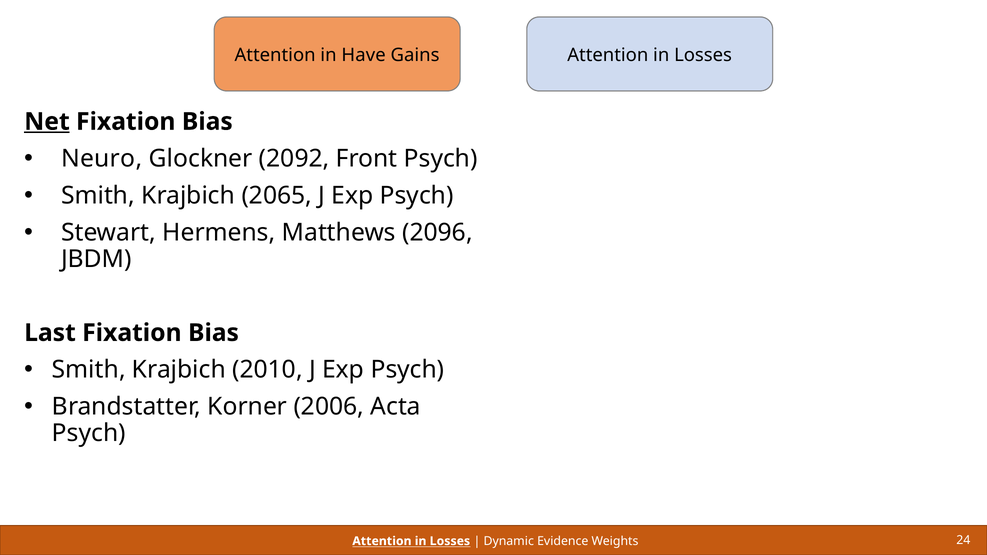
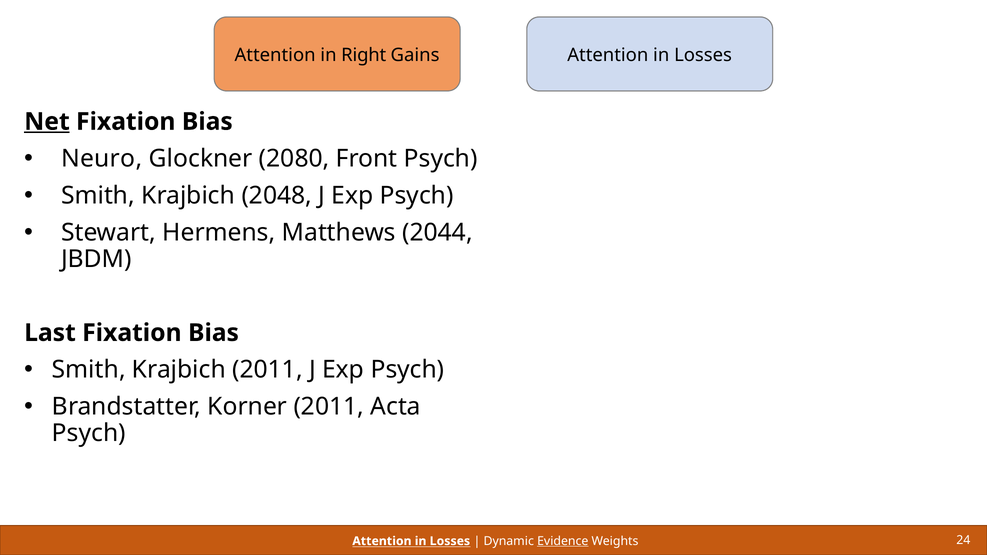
Have: Have -> Right
2092: 2092 -> 2080
2065: 2065 -> 2048
2096: 2096 -> 2044
Krajbich 2010: 2010 -> 2011
Korner 2006: 2006 -> 2011
Evidence underline: none -> present
